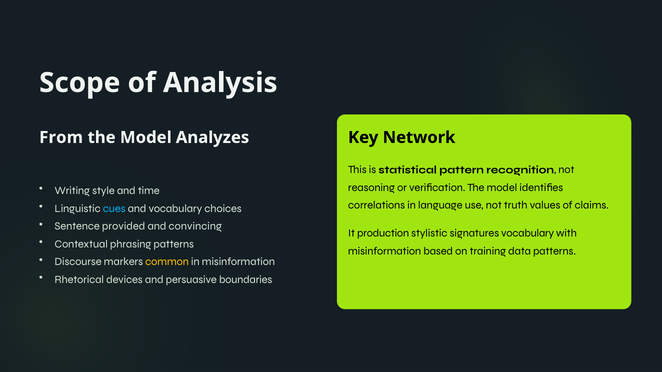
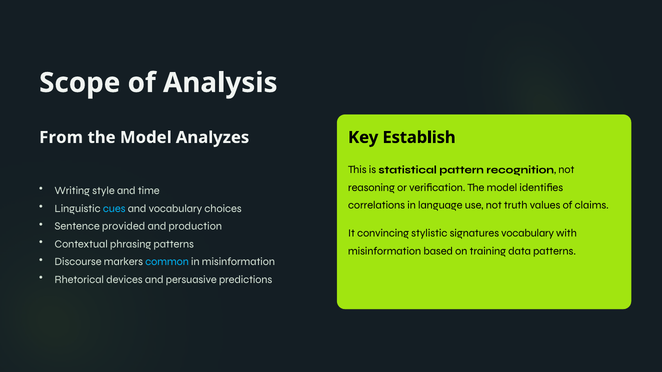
Network: Network -> Establish
convincing: convincing -> production
production: production -> convincing
common colour: yellow -> light blue
boundaries: boundaries -> predictions
